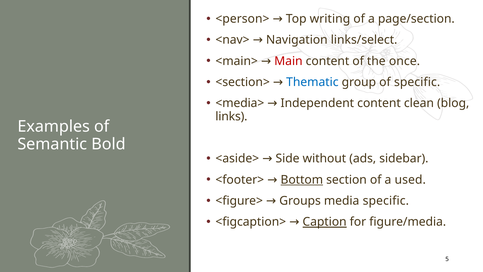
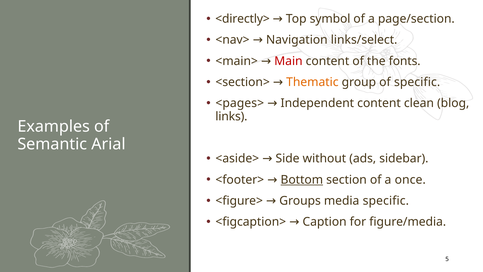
<person>: <person> -> <directly>
writing: writing -> symbol
once: once -> fonts
Thematic colour: blue -> orange
<media>: <media> -> <pages>
Bold: Bold -> Arial
used: used -> once
Caption underline: present -> none
